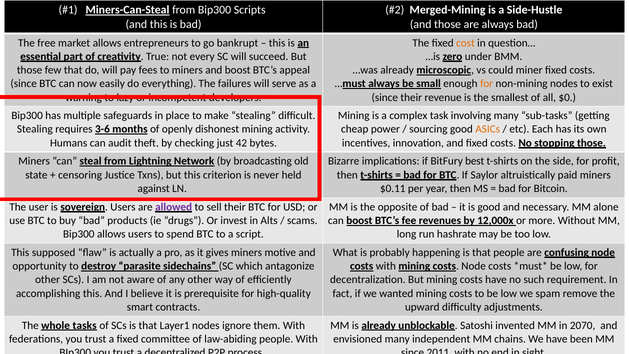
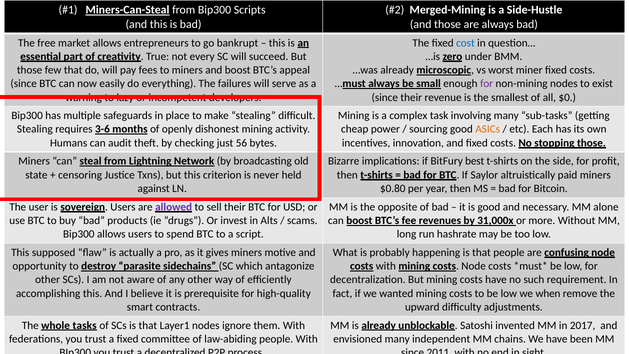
cost colour: orange -> blue
could: could -> worst
for at (487, 84) colour: orange -> purple
42: 42 -> 56
$0.11: $0.11 -> $0.80
12,000x: 12,000x -> 31,000x
spam: spam -> when
2070: 2070 -> 2017
